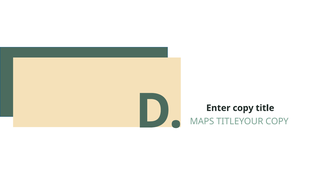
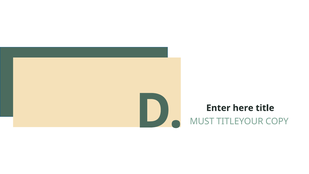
MAPS: MAPS -> MUST
Enter copy: copy -> here
